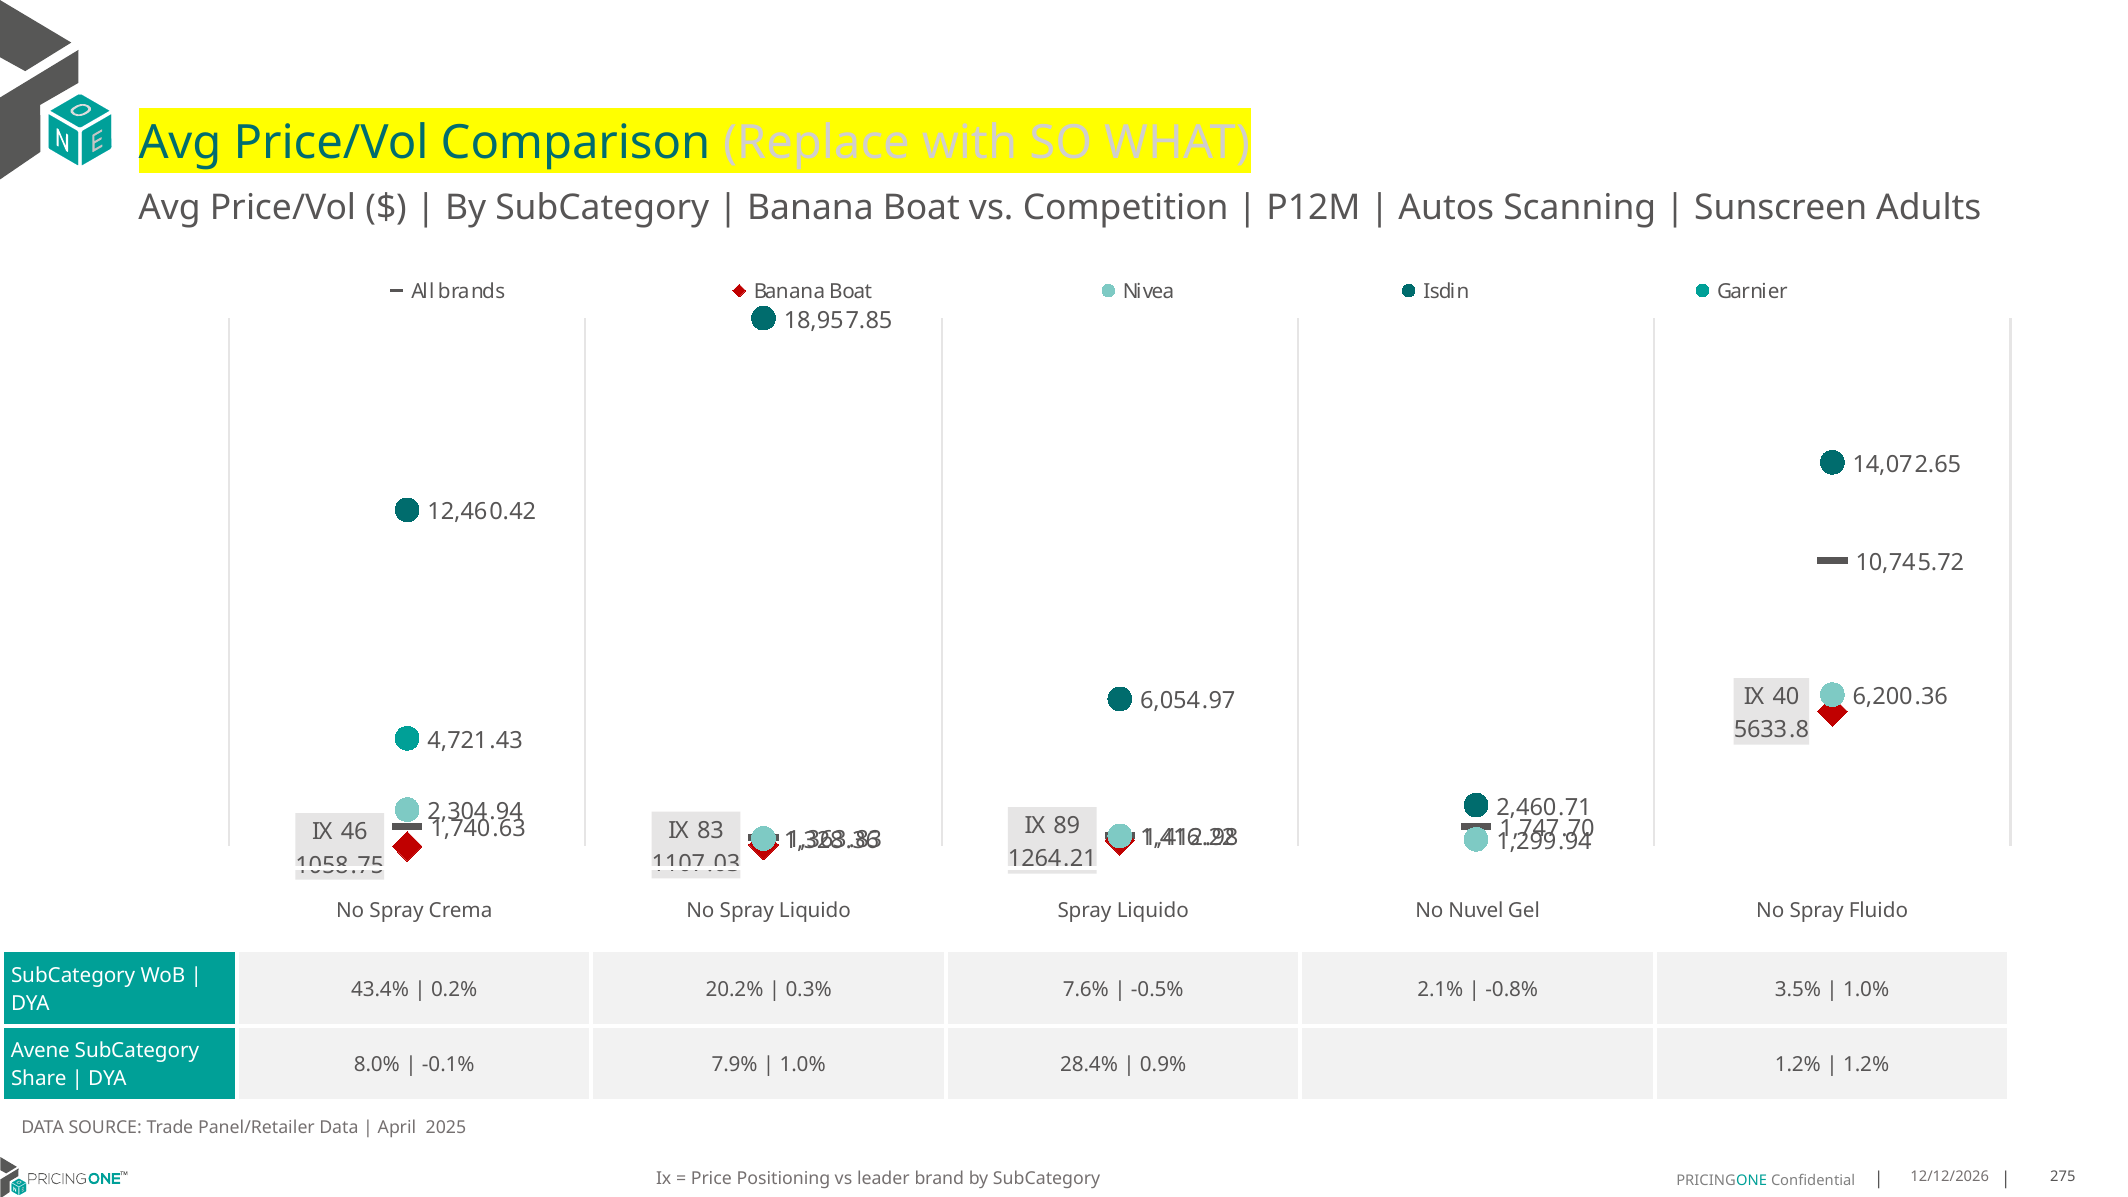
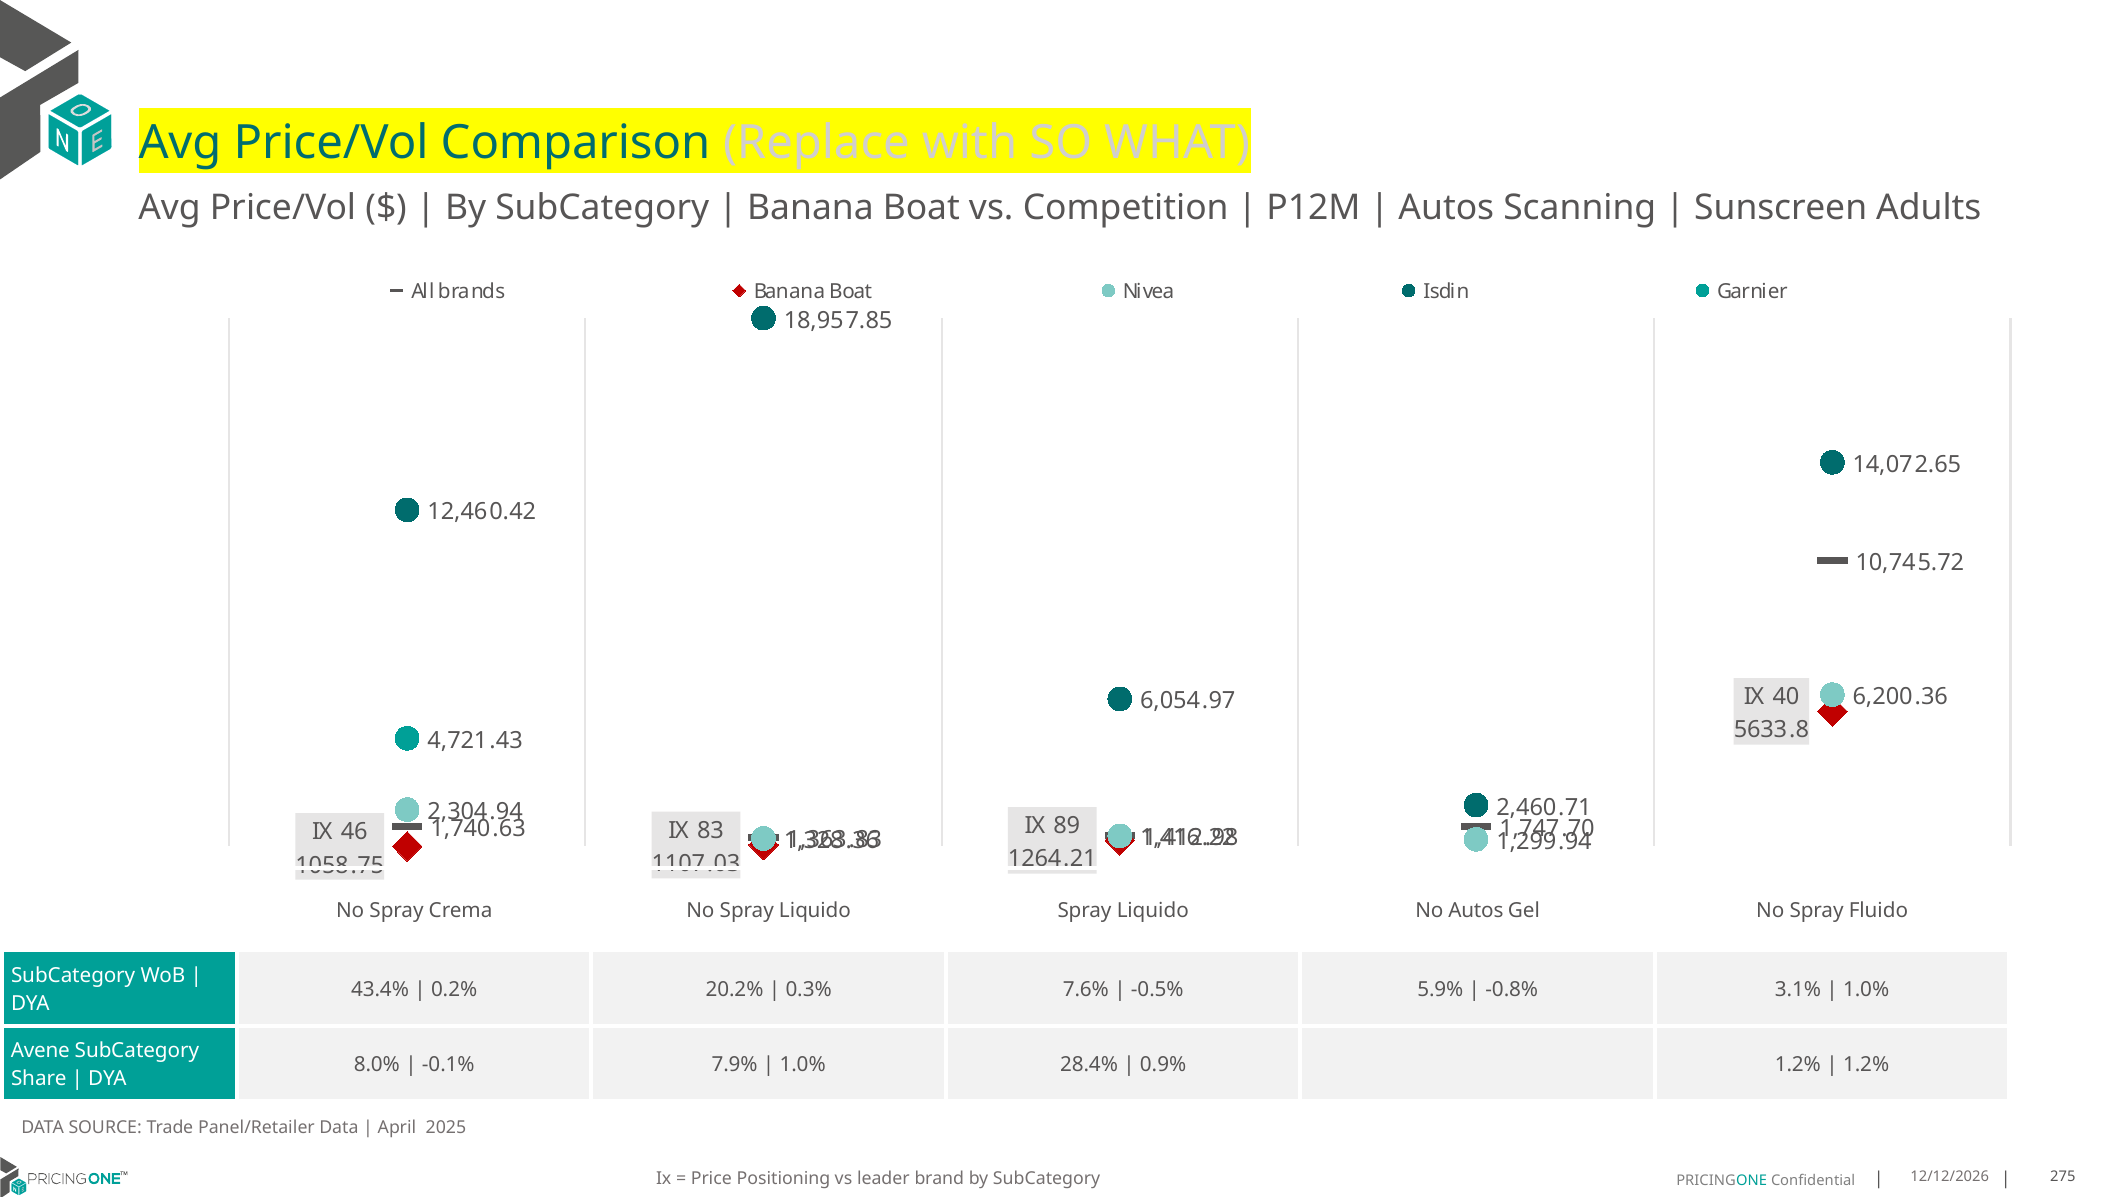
No Nuvel: Nuvel -> Autos
2.1%: 2.1% -> 5.9%
3.5%: 3.5% -> 3.1%
